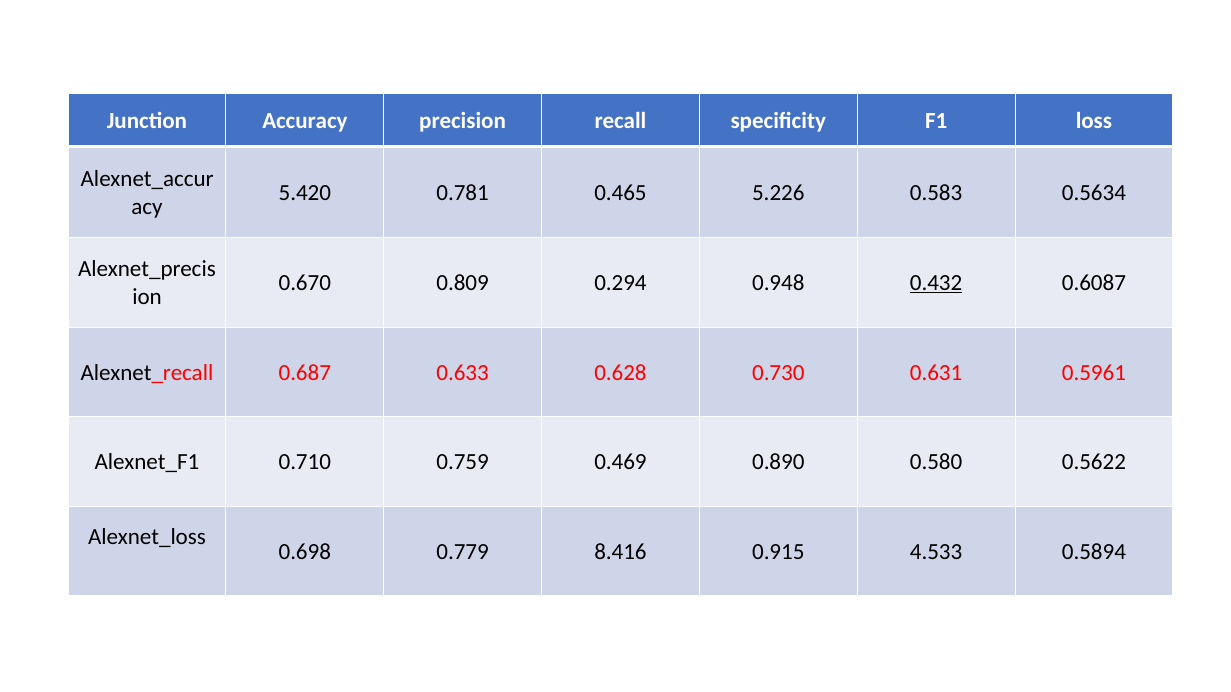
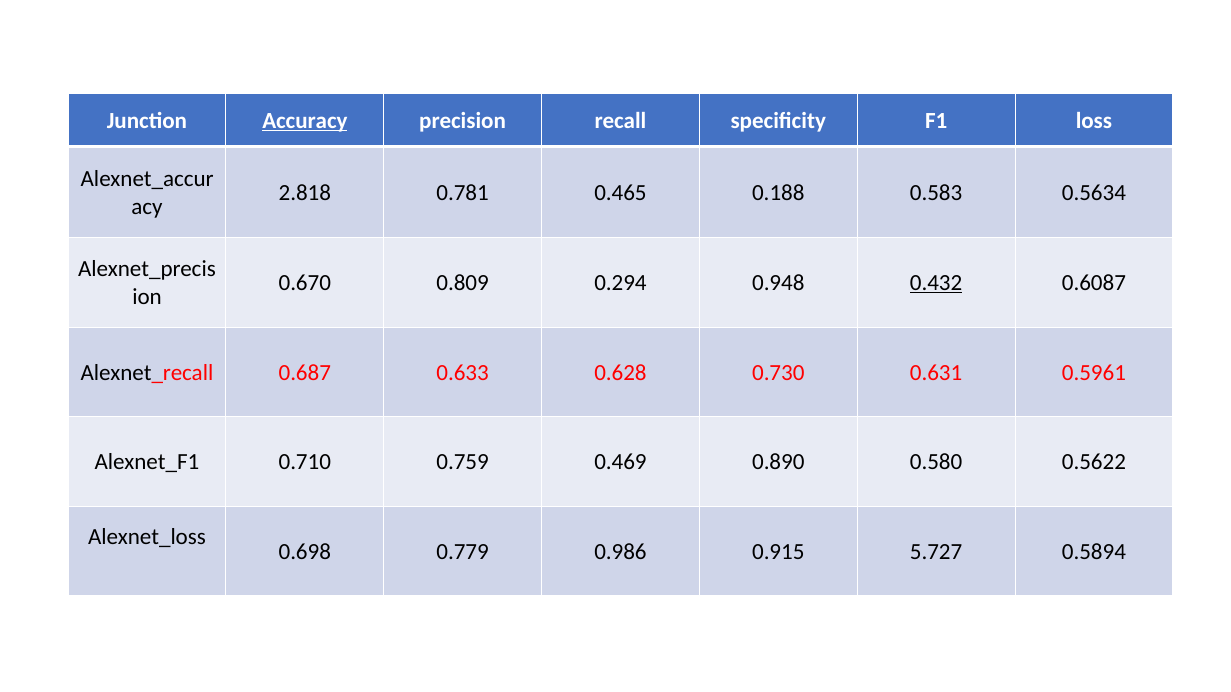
Accuracy underline: none -> present
5.420: 5.420 -> 2.818
5.226: 5.226 -> 0.188
8.416: 8.416 -> 0.986
4.533: 4.533 -> 5.727
